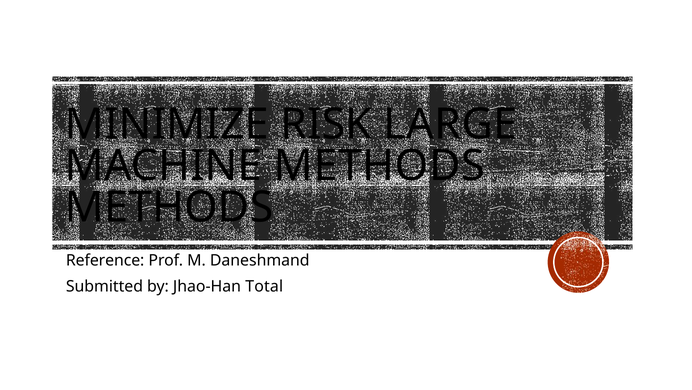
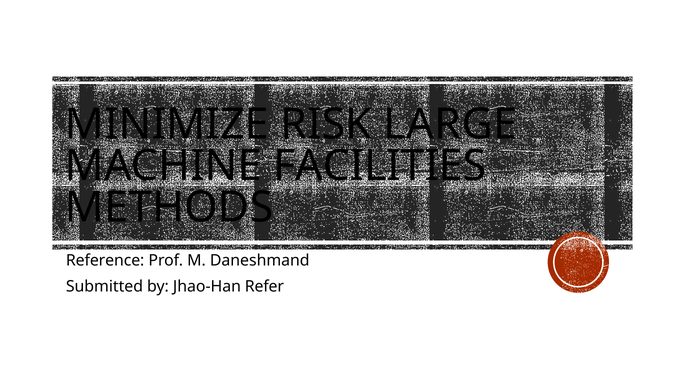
MACHINE METHODS: METHODS -> FACILITIES
Total: Total -> Refer
